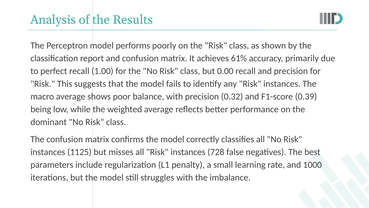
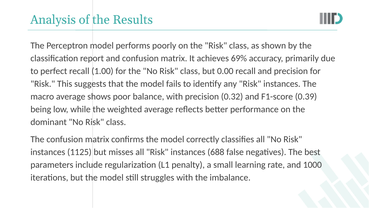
61%: 61% -> 69%
728: 728 -> 688
